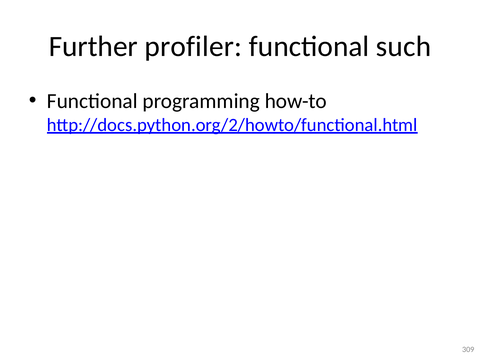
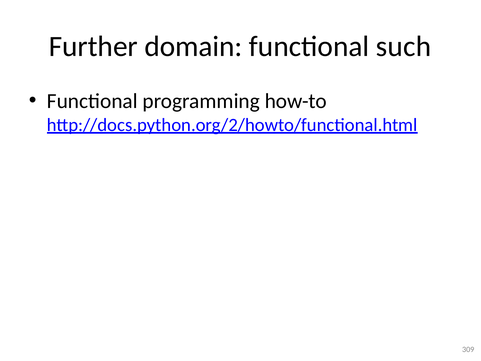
profiler: profiler -> domain
